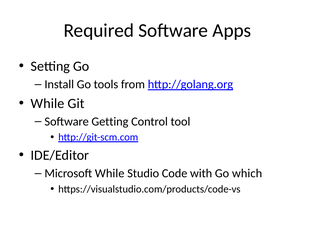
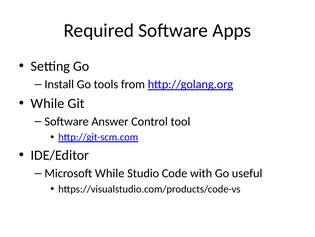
Getting: Getting -> Answer
which: which -> useful
